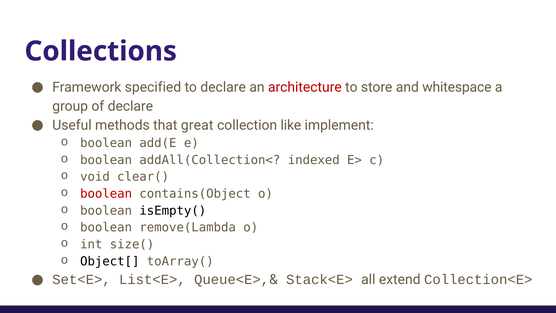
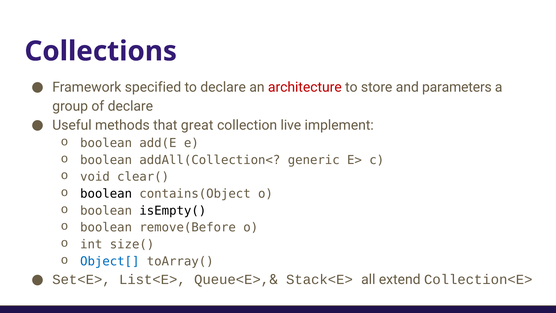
whitespace: whitespace -> parameters
like: like -> live
indexed: indexed -> generic
boolean at (106, 194) colour: red -> black
remove(Lambda: remove(Lambda -> remove(Before
Object[ colour: black -> blue
